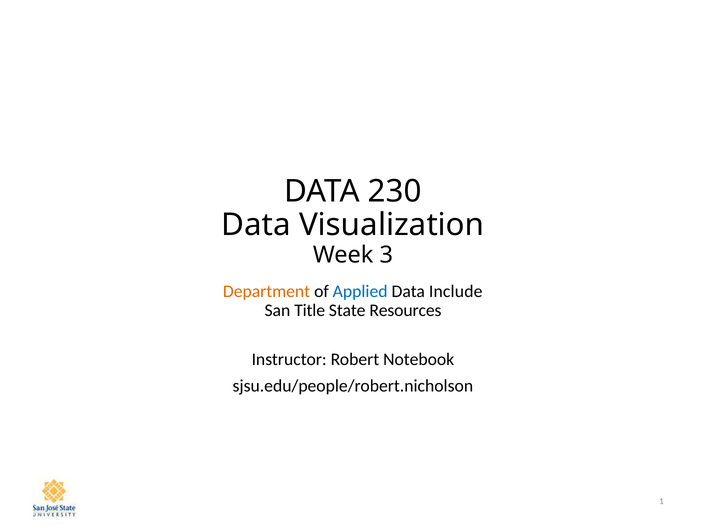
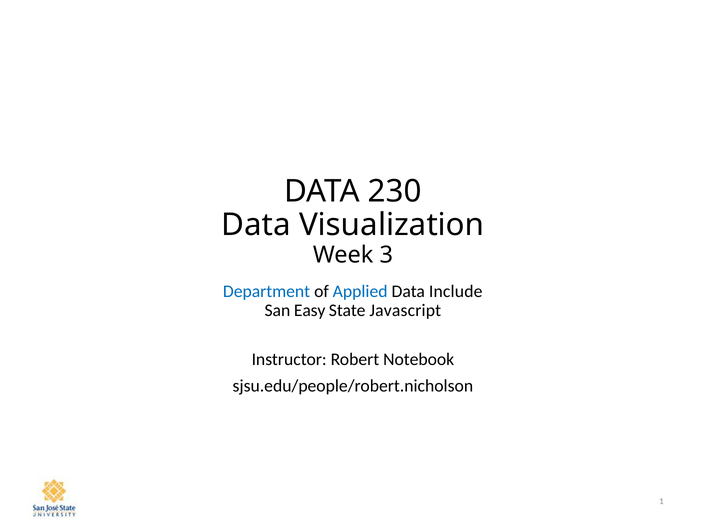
Department colour: orange -> blue
Title: Title -> Easy
Resources: Resources -> Javascript
